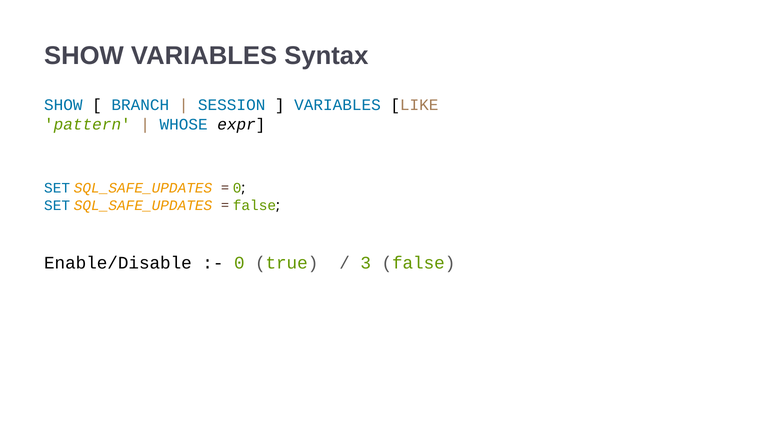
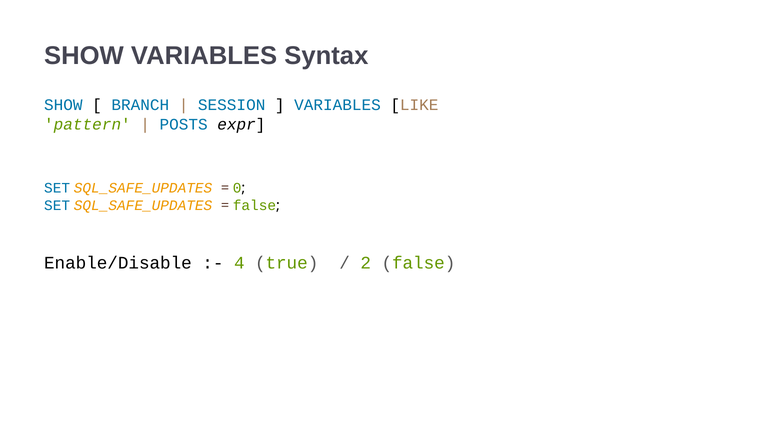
WHOSE: WHOSE -> POSTS
0 at (239, 262): 0 -> 4
3: 3 -> 2
